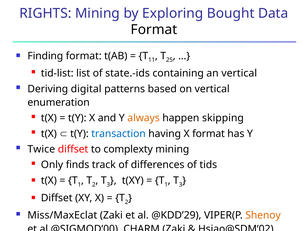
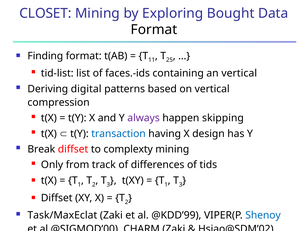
RIGHTS: RIGHTS -> CLOSET
state.-ids: state.-ids -> faces.-ids
enumeration: enumeration -> compression
always colour: orange -> purple
X format: format -> design
Twice: Twice -> Break
finds: finds -> from
Miss/MaxEclat: Miss/MaxEclat -> Task/MaxEclat
@KDD’29: @KDD’29 -> @KDD’99
Shenoy colour: orange -> blue
